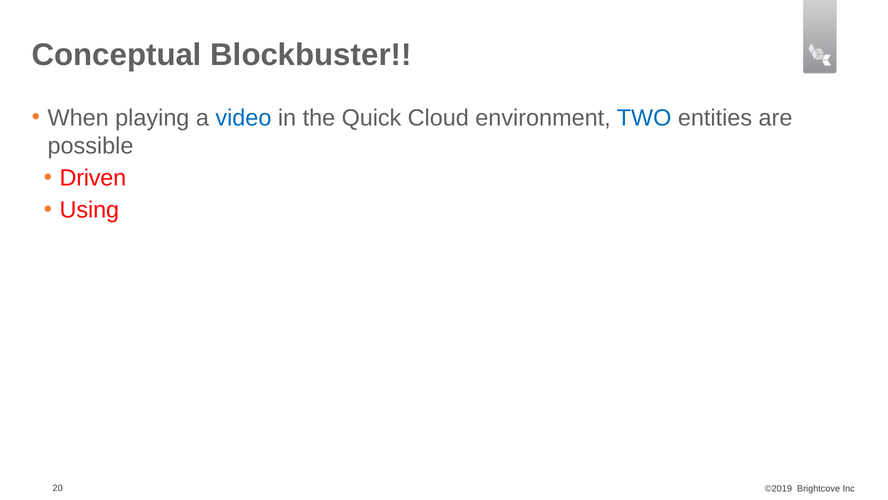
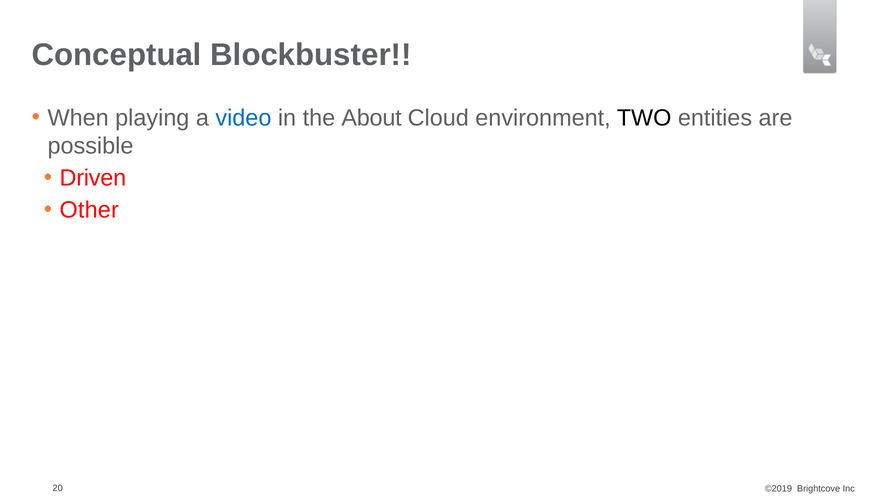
Quick: Quick -> About
TWO colour: blue -> black
Using: Using -> Other
